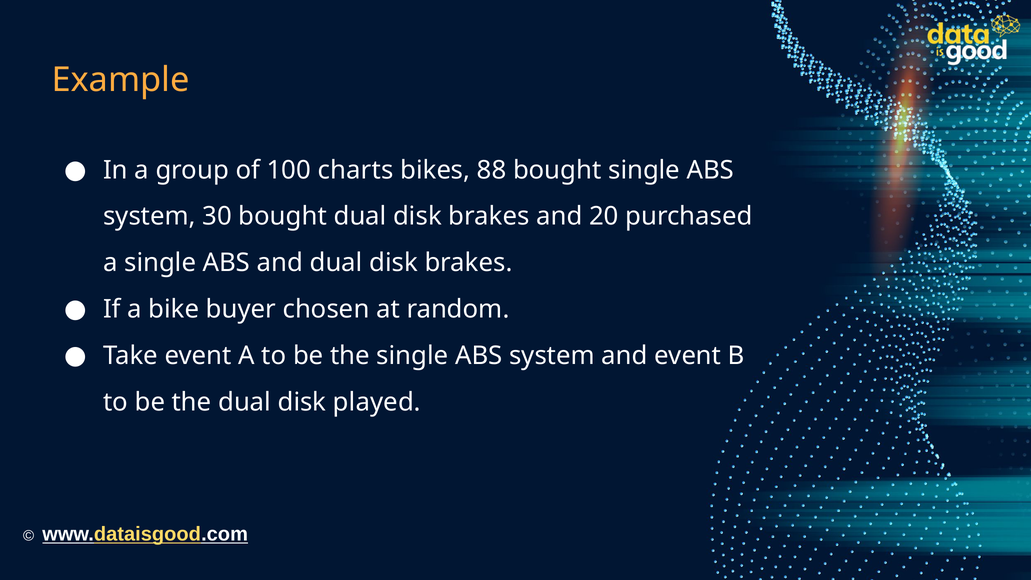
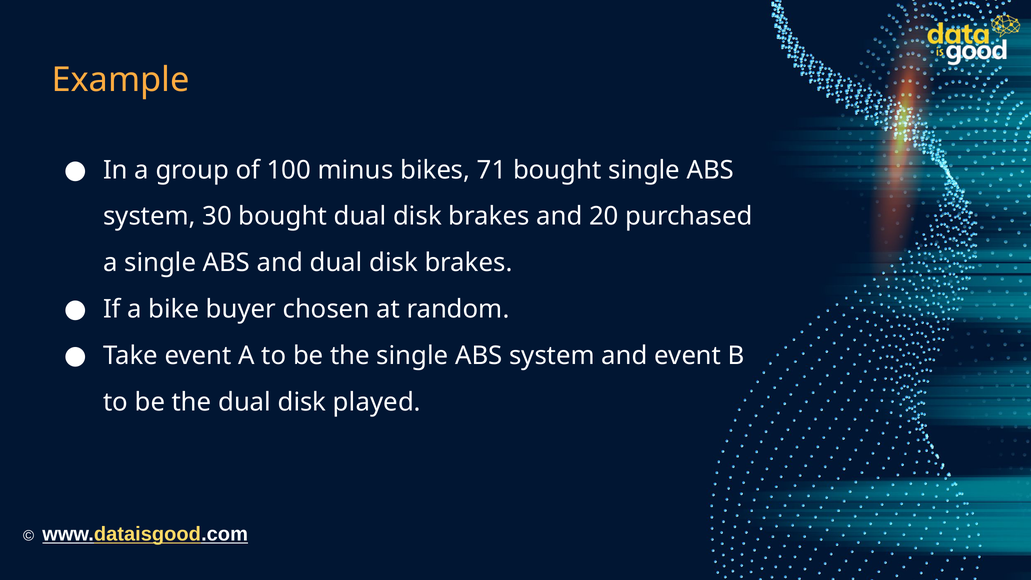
charts: charts -> minus
88: 88 -> 71
